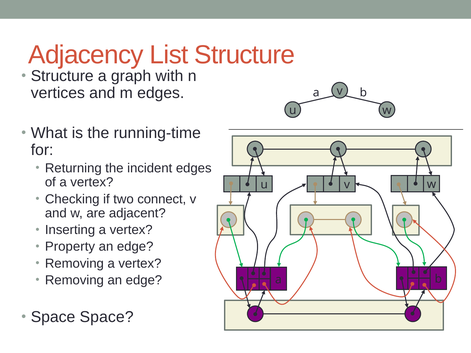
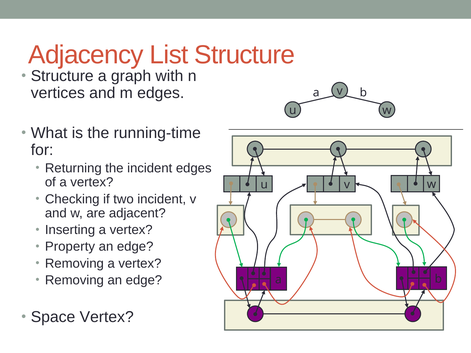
two connect: connect -> incident
Space Space: Space -> Vertex
